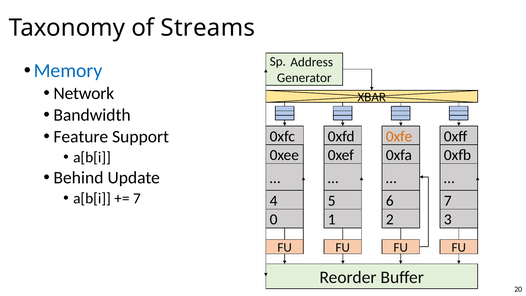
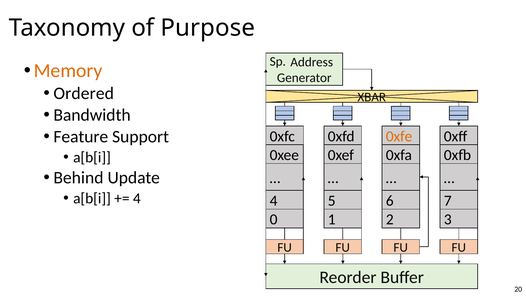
Streams: Streams -> Purpose
Memory colour: blue -> orange
Network: Network -> Ordered
7 at (137, 198): 7 -> 4
